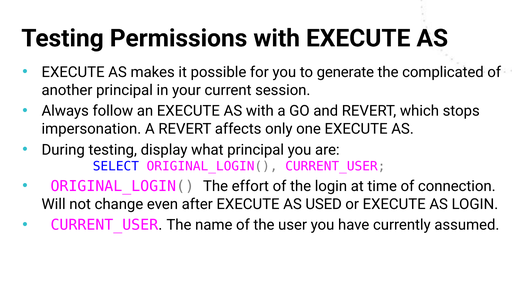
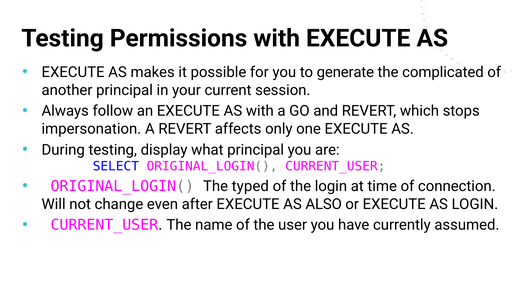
effort: effort -> typed
USED: USED -> ALSO
